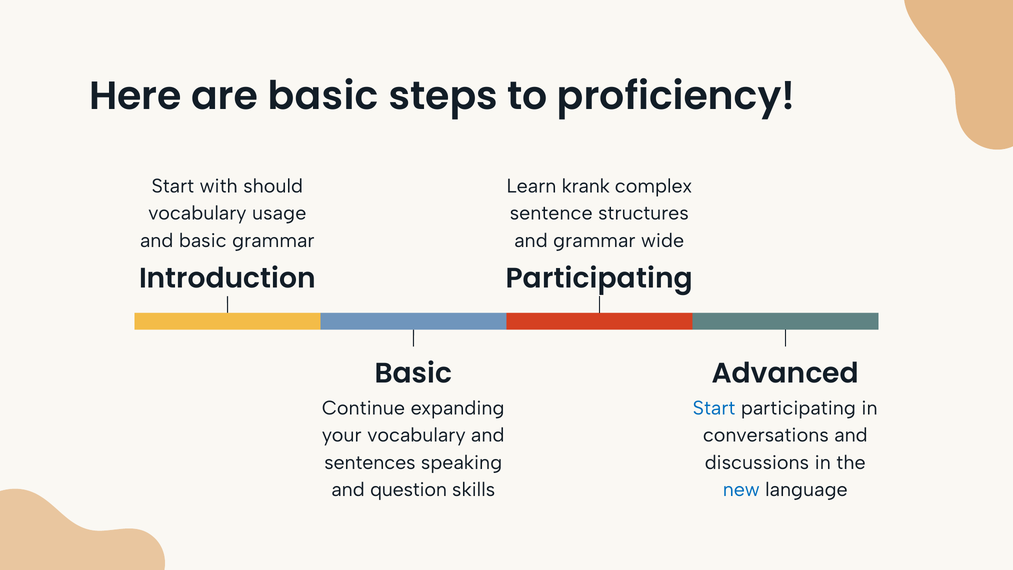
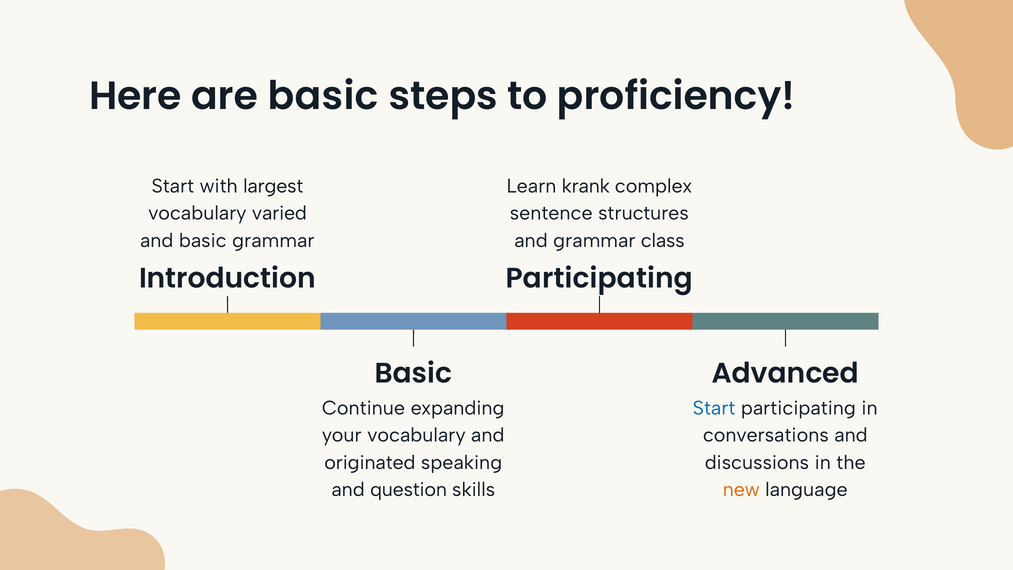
should: should -> largest
usage: usage -> varied
wide: wide -> class
sentences: sentences -> originated
new colour: blue -> orange
